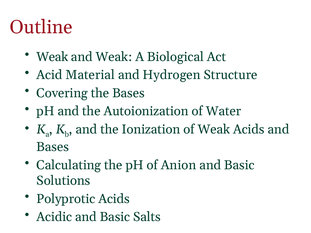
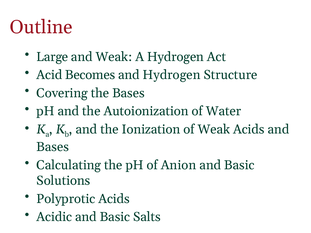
Weak at (52, 57): Weak -> Large
A Biological: Biological -> Hydrogen
Material: Material -> Becomes
